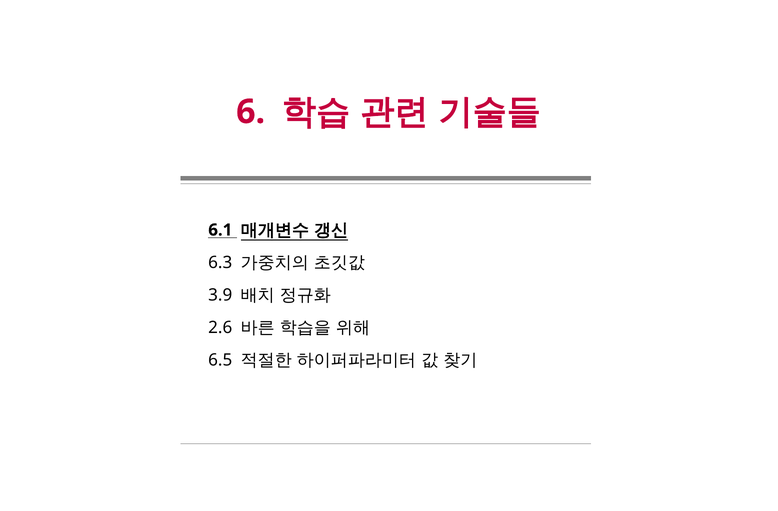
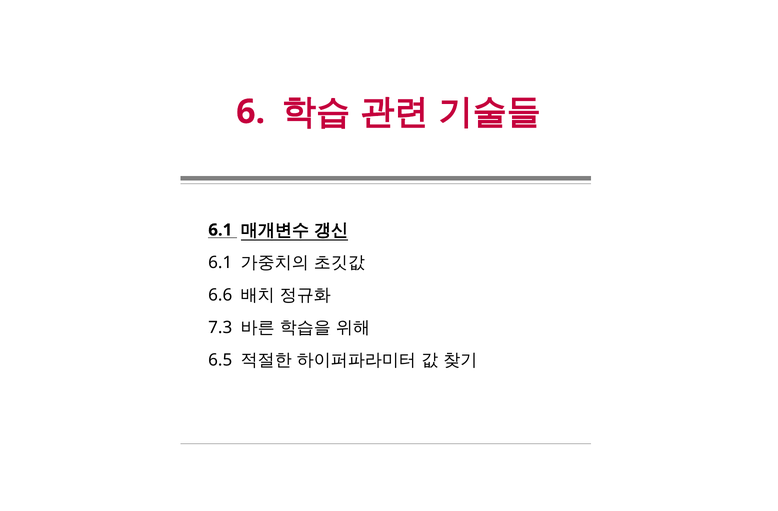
6.3 at (220, 263): 6.3 -> 6.1
3.9: 3.9 -> 6.6
2.6: 2.6 -> 7.3
